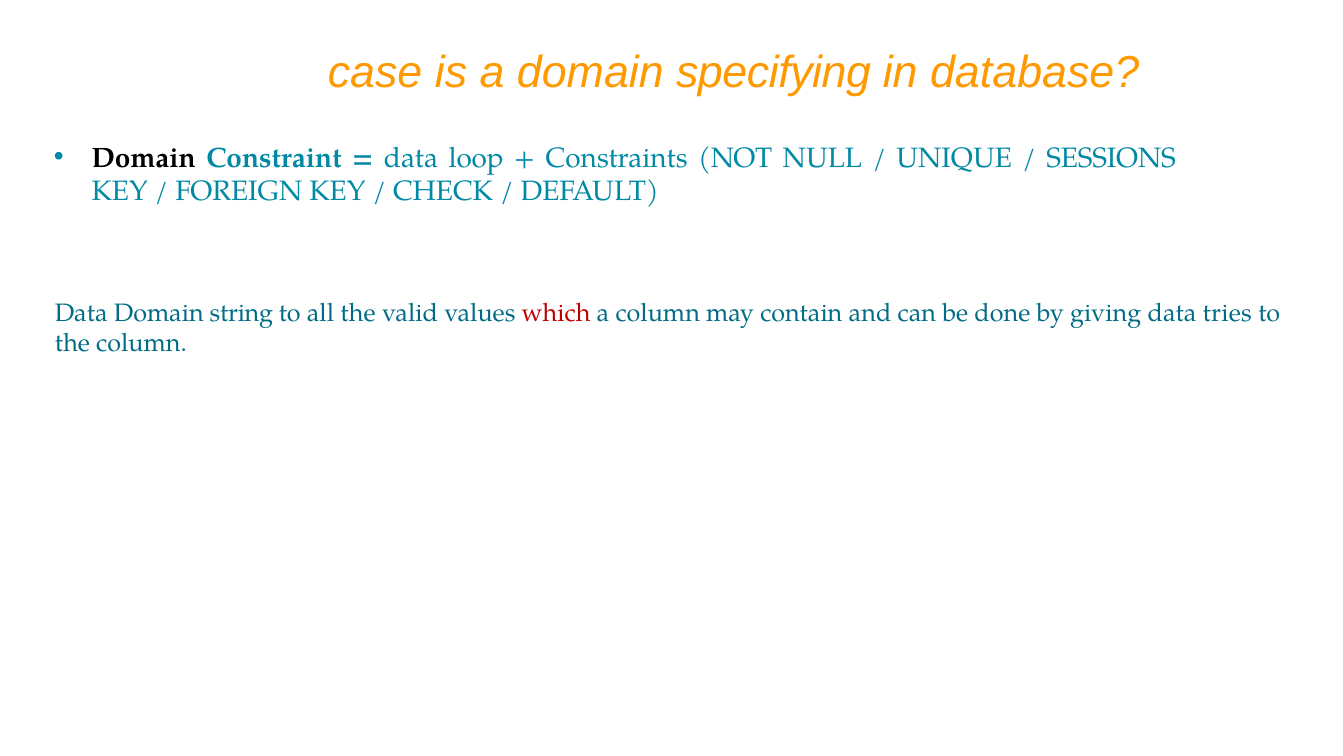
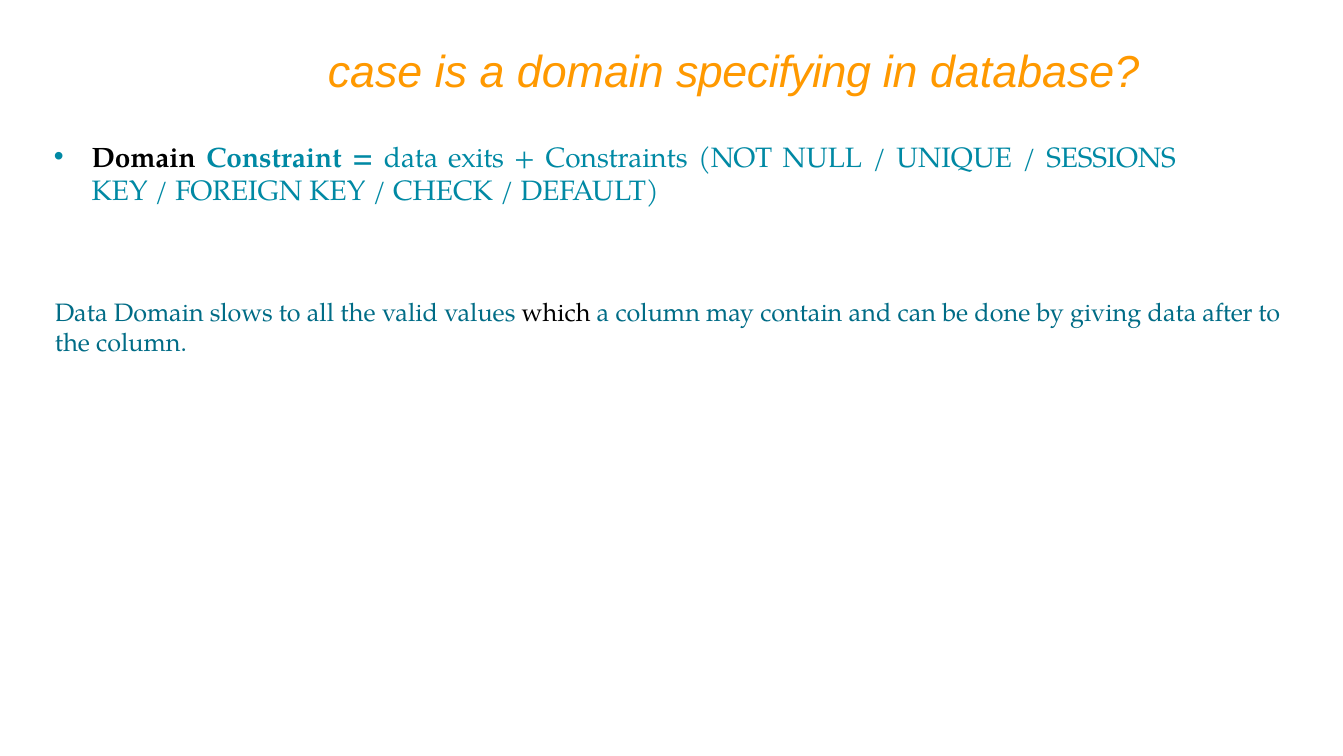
loop: loop -> exits
string: string -> slows
which colour: red -> black
tries: tries -> after
